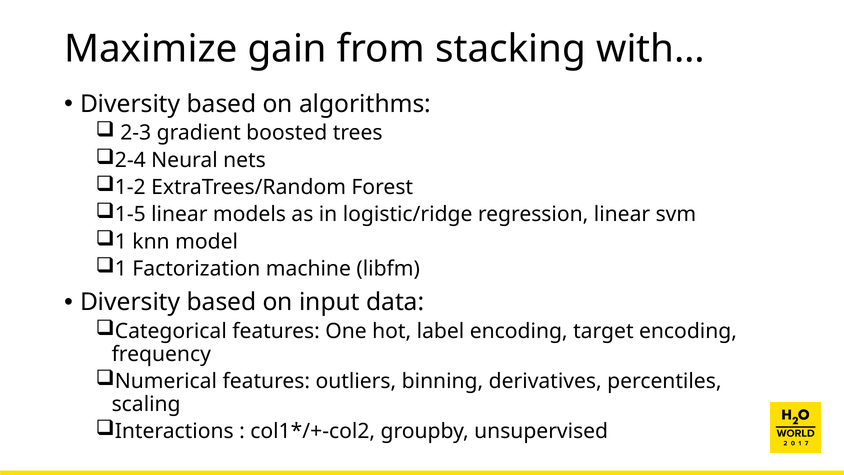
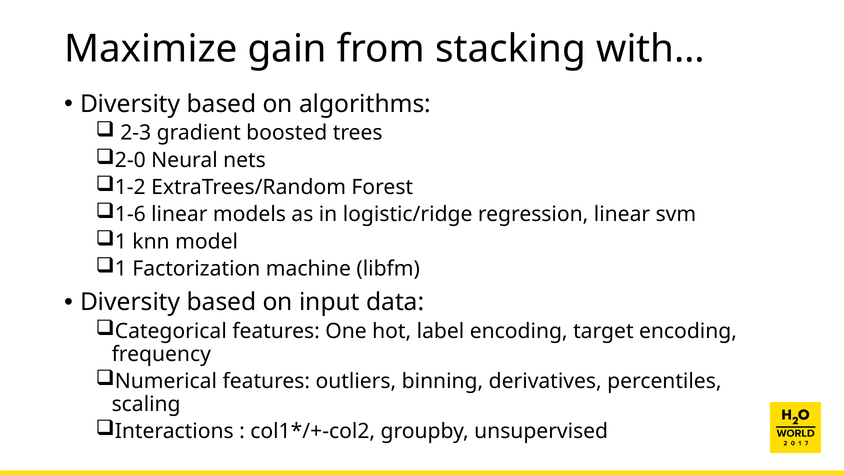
2-4: 2-4 -> 2-0
1-5: 1-5 -> 1-6
